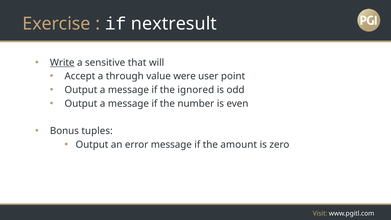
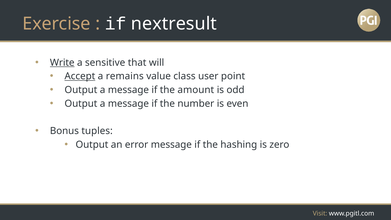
Accept underline: none -> present
through: through -> remains
were: were -> class
ignored: ignored -> amount
amount: amount -> hashing
